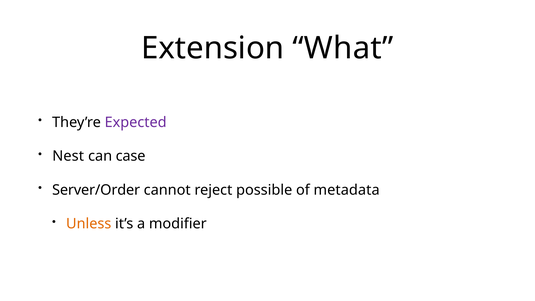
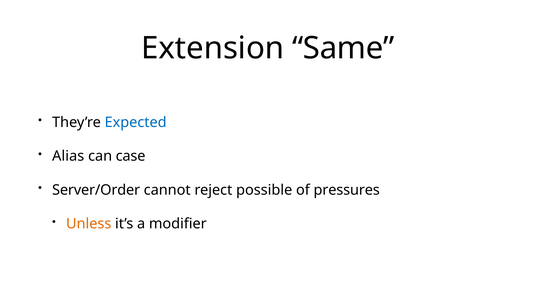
What: What -> Same
Expected colour: purple -> blue
Nest: Nest -> Alias
metadata: metadata -> pressures
